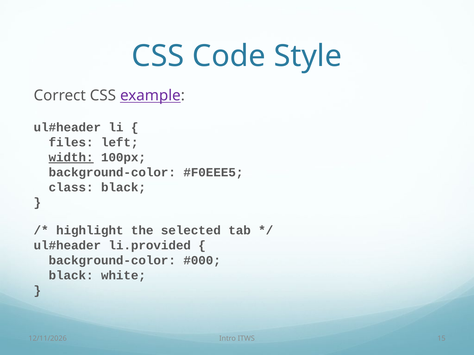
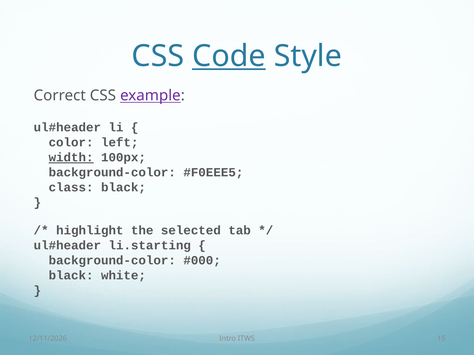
Code underline: none -> present
files: files -> color
li.provided: li.provided -> li.starting
